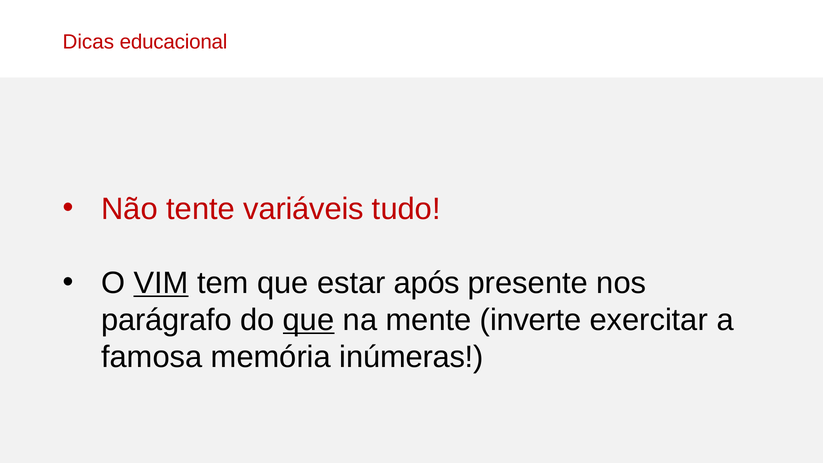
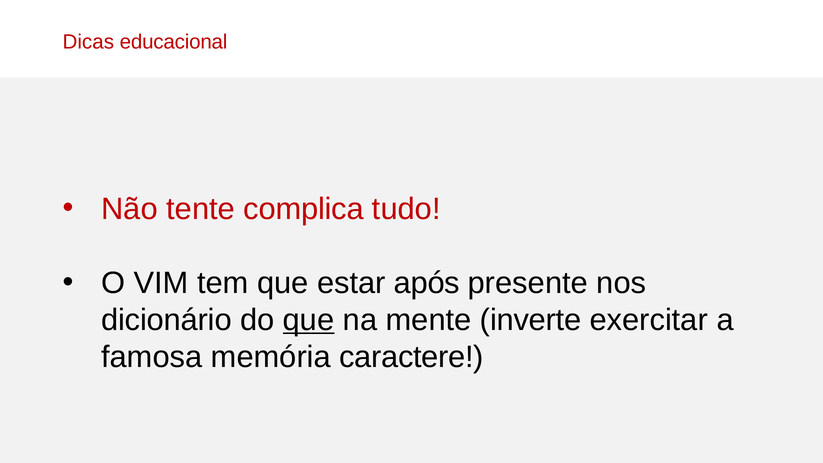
variáveis: variáveis -> complica
VIM underline: present -> none
parágrafo: parágrafo -> dicionário
inúmeras: inúmeras -> caractere
